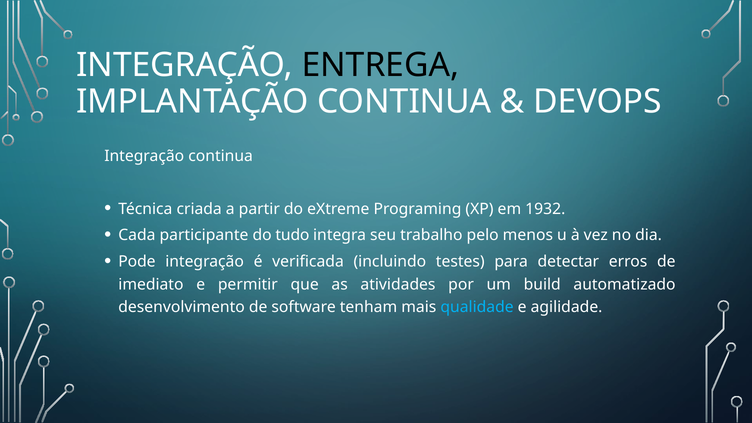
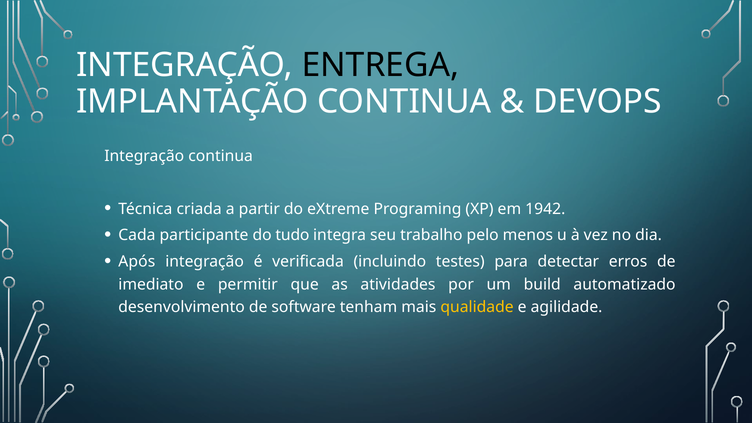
1932: 1932 -> 1942
Pode: Pode -> Após
qualidade colour: light blue -> yellow
